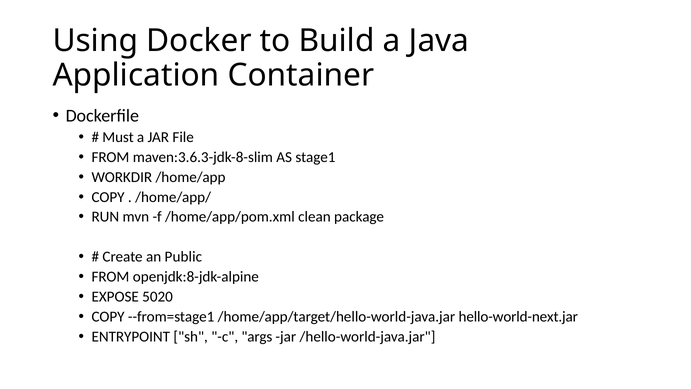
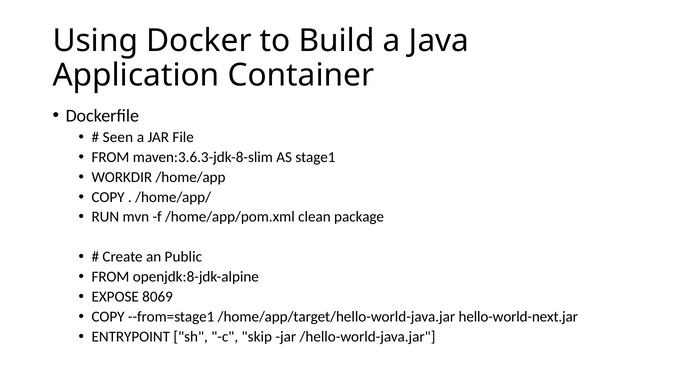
Must: Must -> Seen
5020: 5020 -> 8069
args: args -> skip
